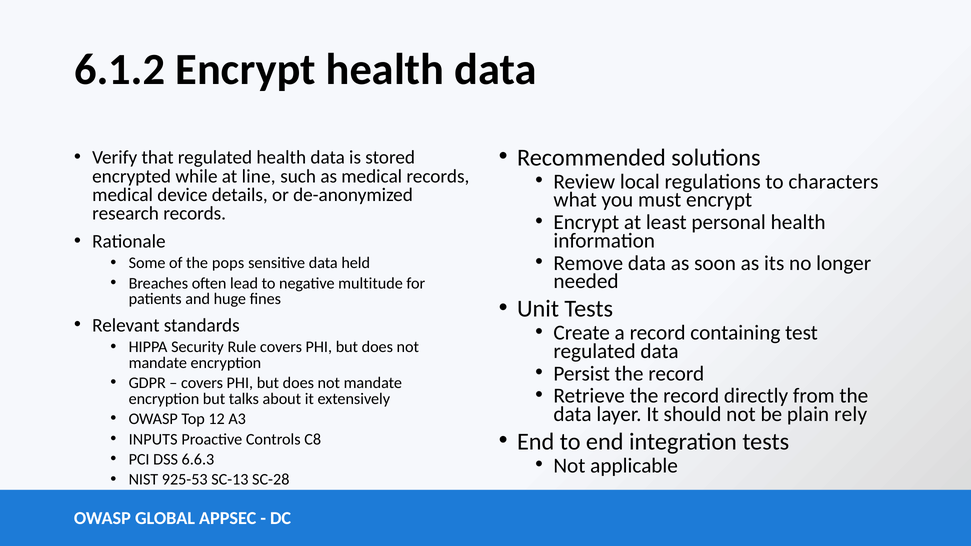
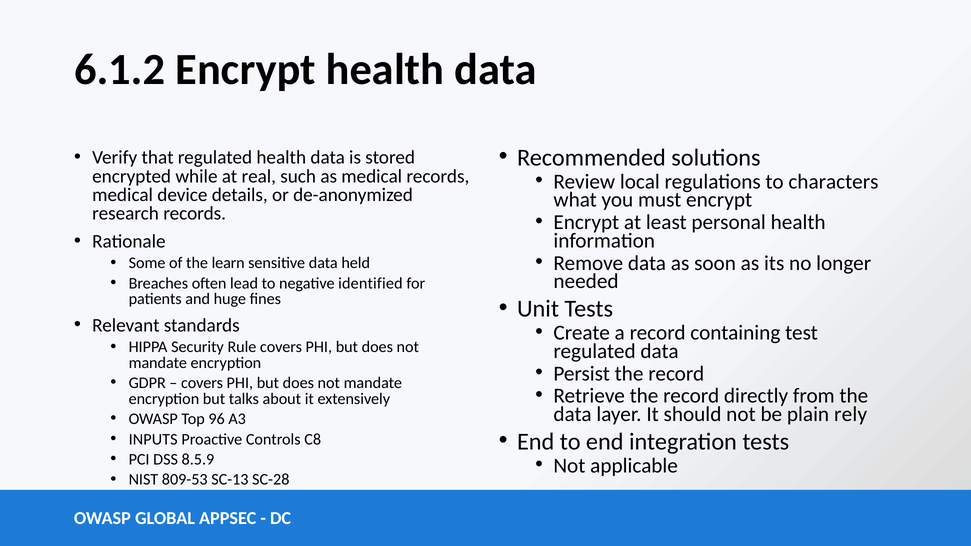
line: line -> real
pops: pops -> learn
multitude: multitude -> identified
12: 12 -> 96
6.6.3: 6.6.3 -> 8.5.9
925-53: 925-53 -> 809-53
